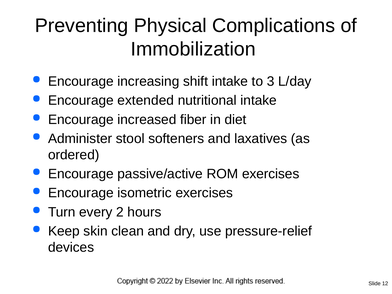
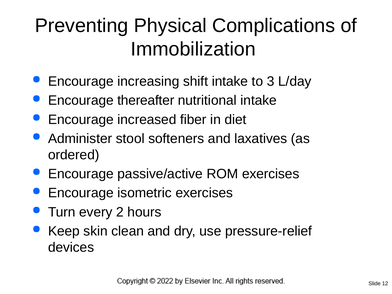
extended: extended -> thereafter
